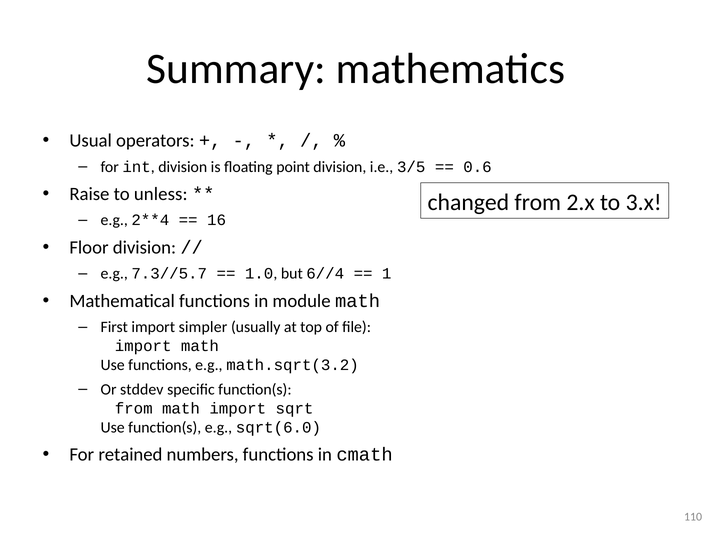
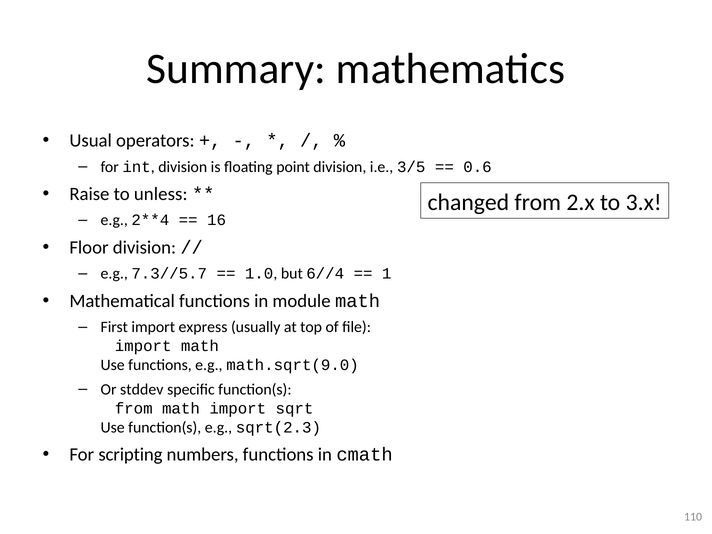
simpler: simpler -> express
math.sqrt(3.2: math.sqrt(3.2 -> math.sqrt(9.0
sqrt(6.0: sqrt(6.0 -> sqrt(2.3
retained: retained -> scripting
